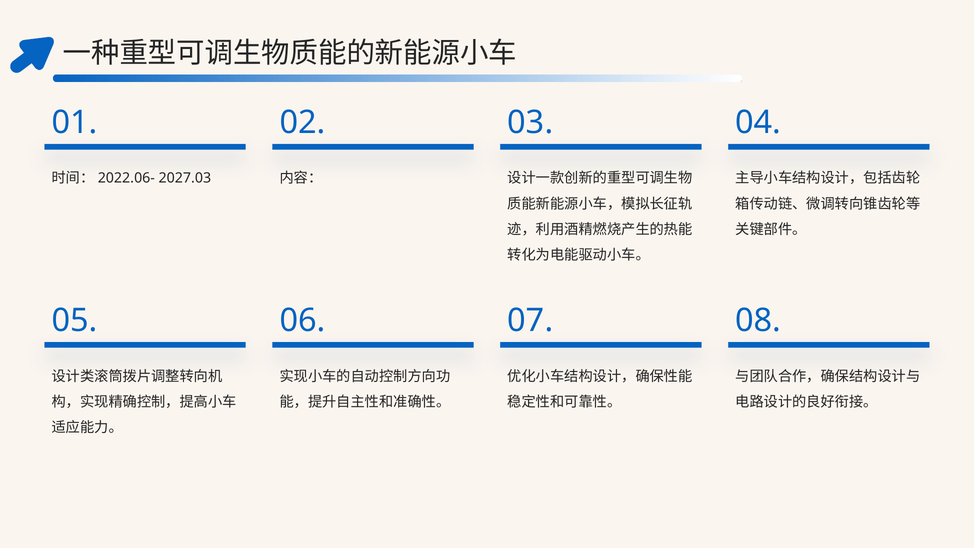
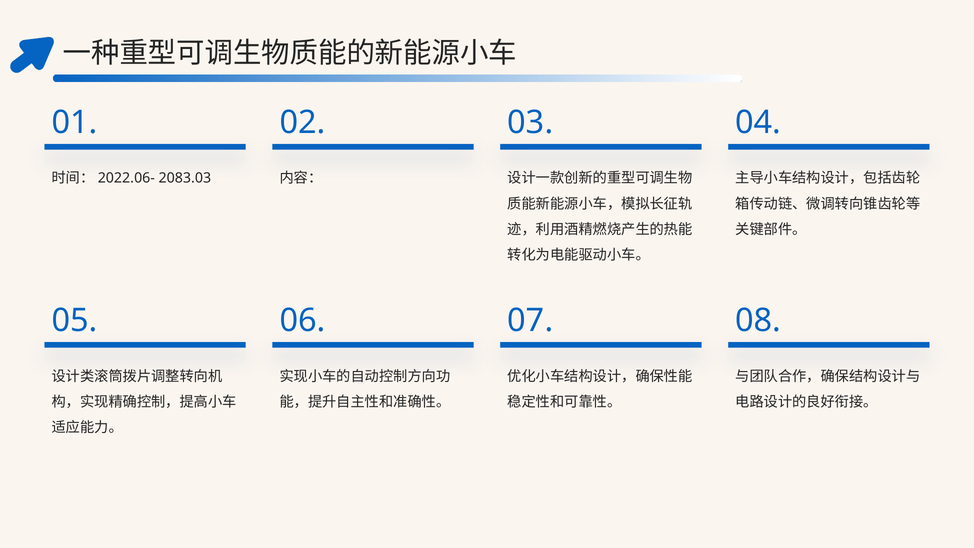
2027.03: 2027.03 -> 2083.03
